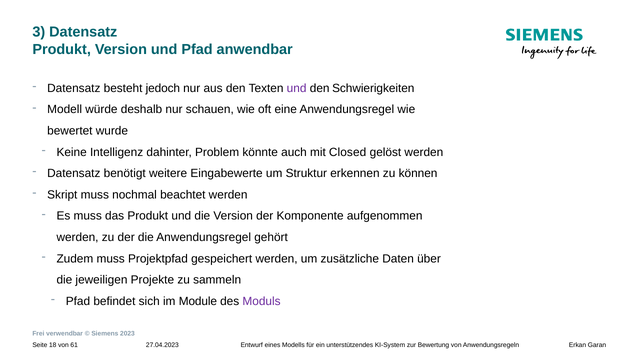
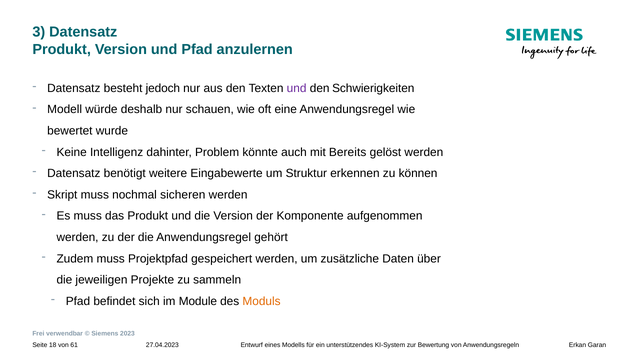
anwendbar: anwendbar -> anzulernen
Closed: Closed -> Bereits
beachtet: beachtet -> sicheren
Moduls colour: purple -> orange
